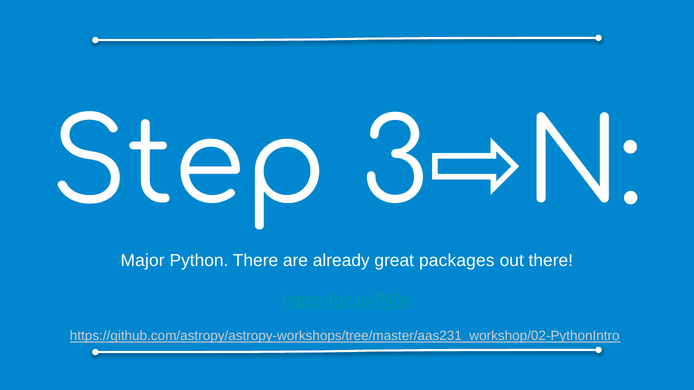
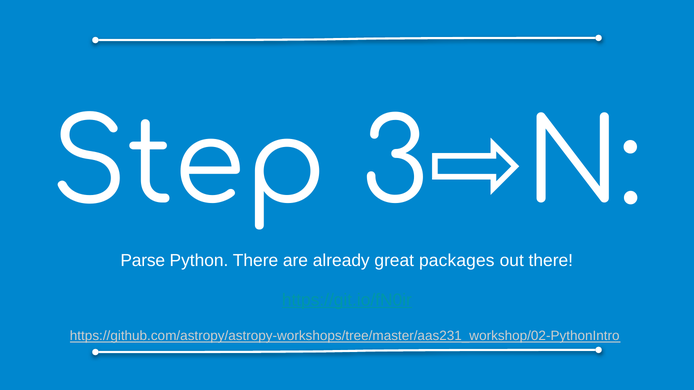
Major: Major -> Parse
